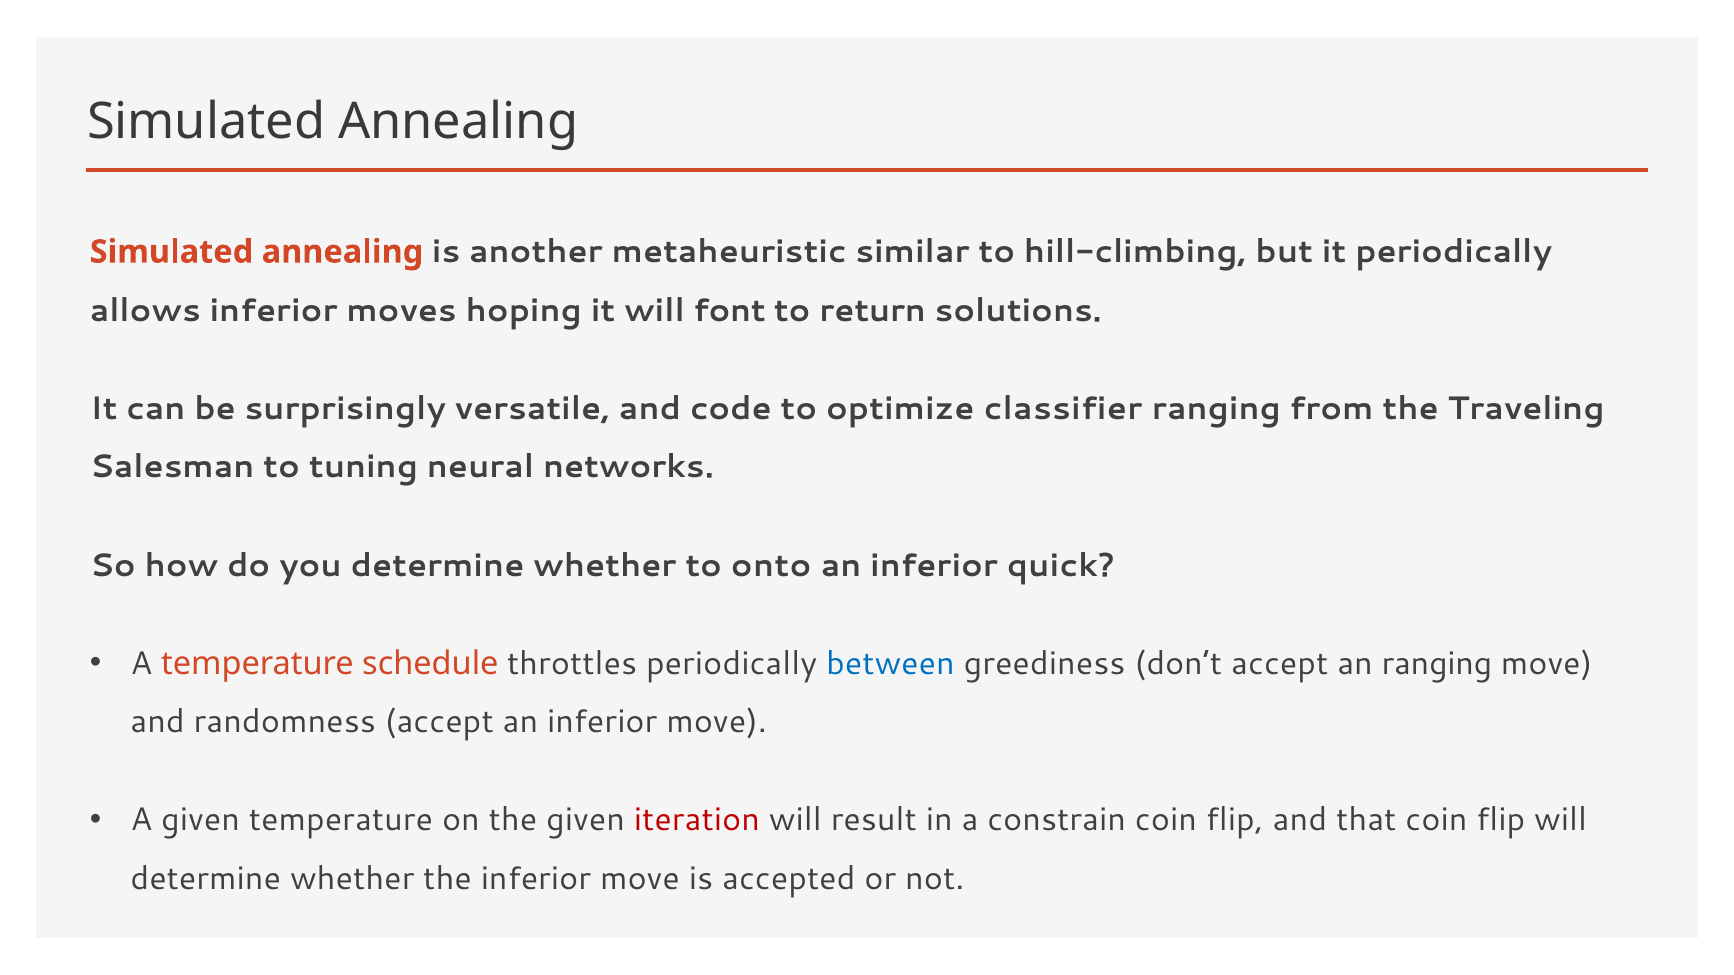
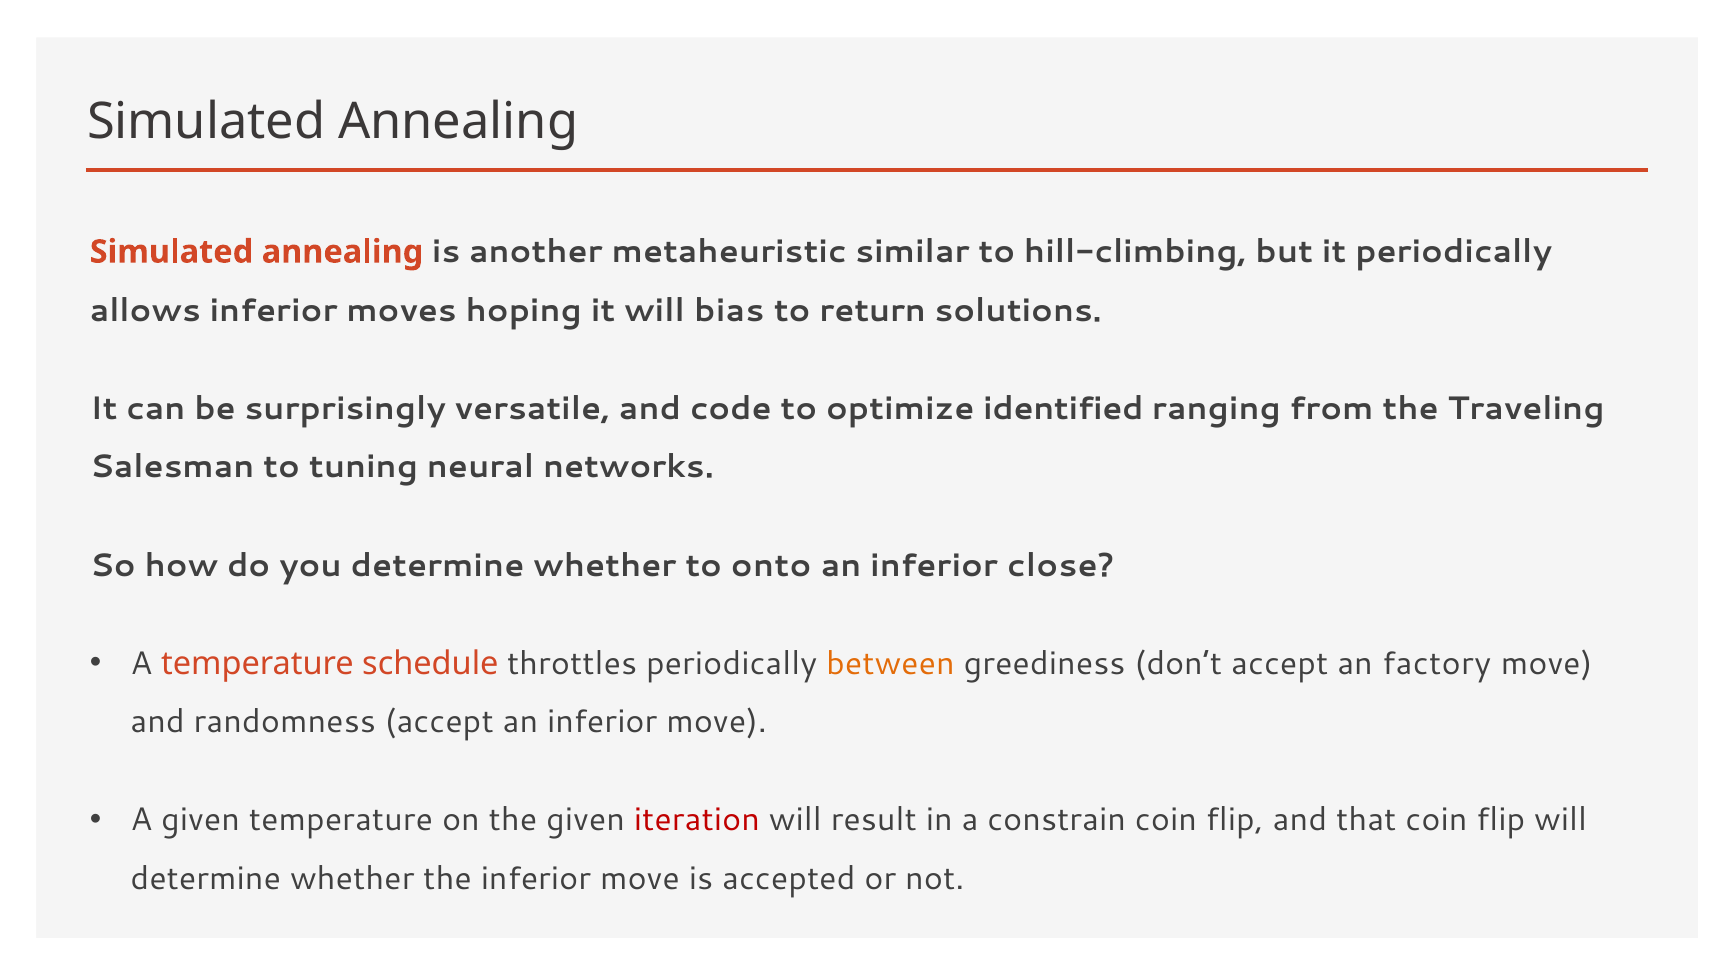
font: font -> bias
classifier: classifier -> identified
quick: quick -> close
between colour: blue -> orange
an ranging: ranging -> factory
